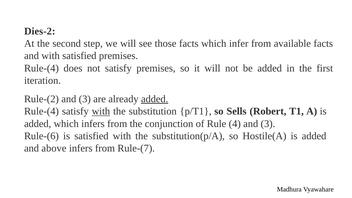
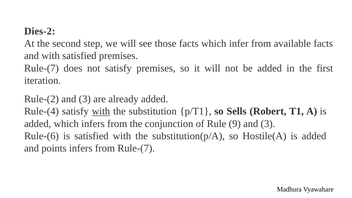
Rule-(4 at (41, 68): Rule-(4 -> Rule-(7
added at (155, 99) underline: present -> none
4: 4 -> 9
above: above -> points
